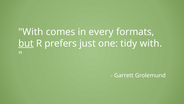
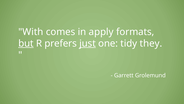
every: every -> apply
just underline: none -> present
tidy with: with -> they
